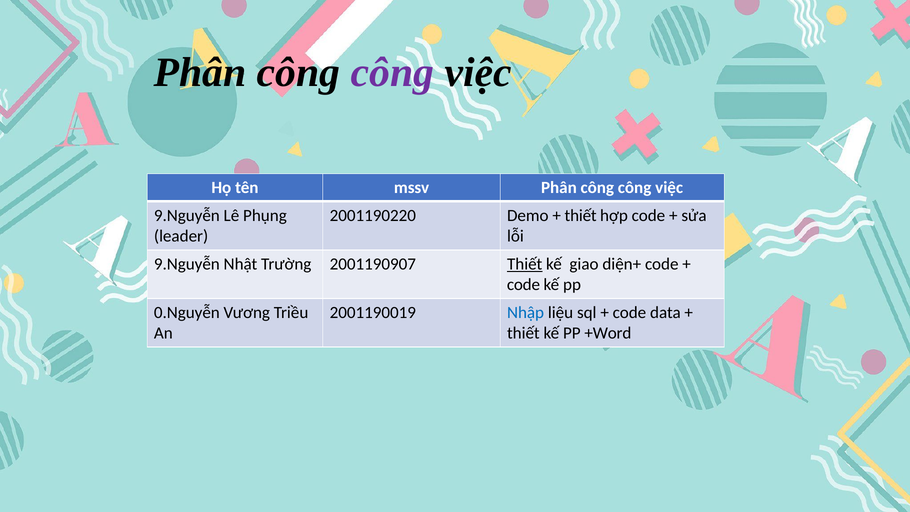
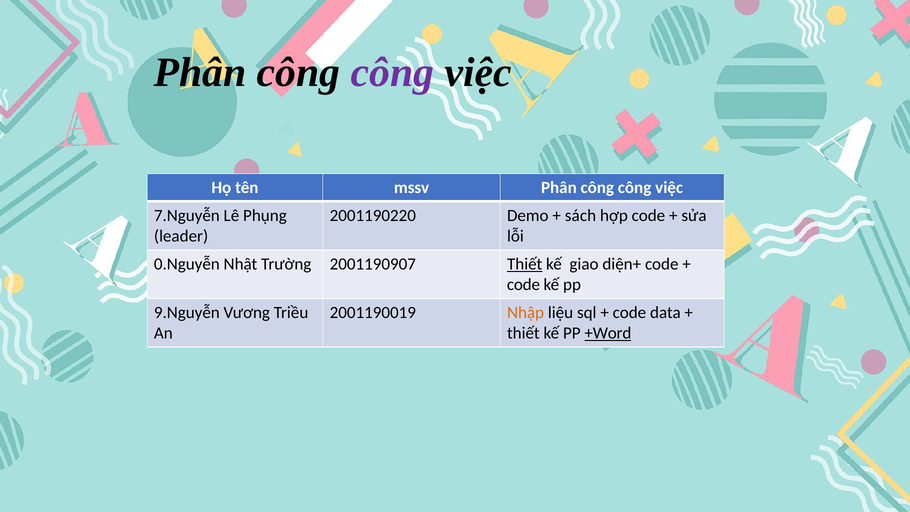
9.Nguyễn at (187, 215): 9.Nguyễn -> 7.Nguyễn
thiết at (581, 215): thiết -> sách
9.Nguyễn at (187, 264): 9.Nguyễn -> 0.Nguyễn
0.Nguyễn: 0.Nguyễn -> 9.Nguyễn
Nhập colour: blue -> orange
+Word underline: none -> present
